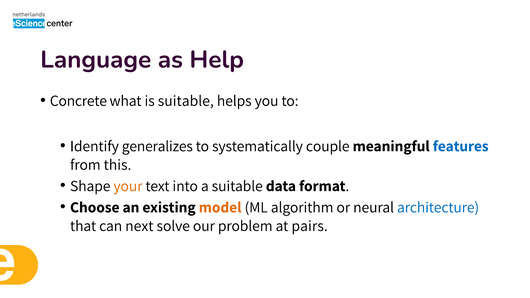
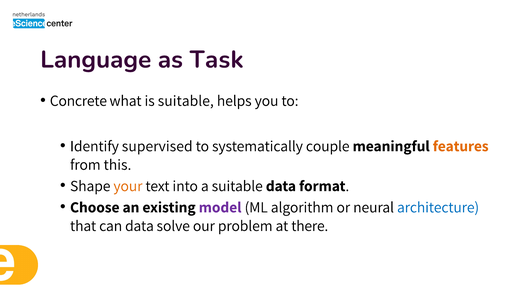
Help: Help -> Task
generalizes: generalizes -> supervised
features colour: blue -> orange
model colour: orange -> purple
can next: next -> data
pairs: pairs -> there
